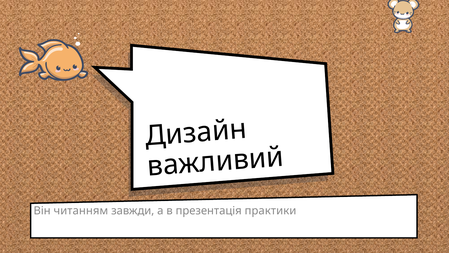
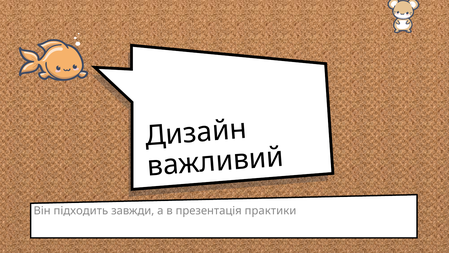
читанням: читанням -> підходить
